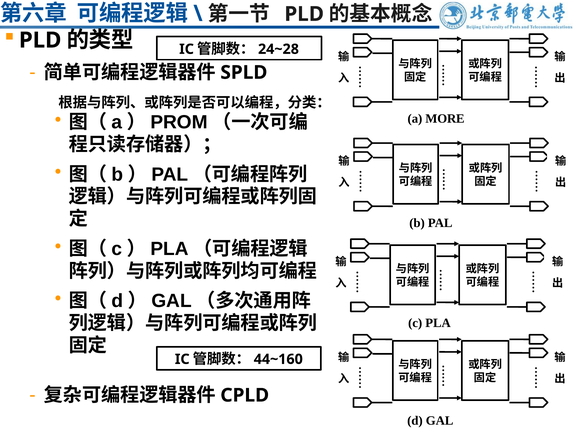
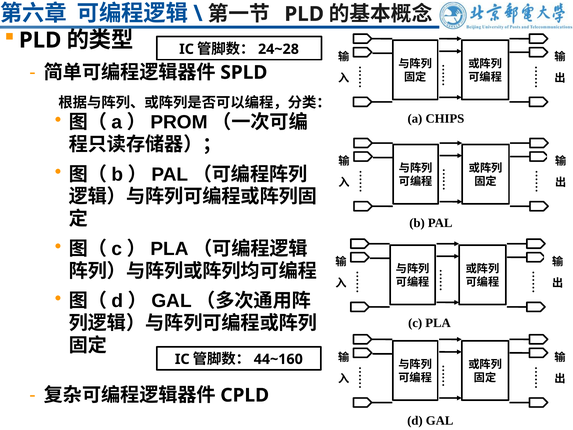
MORE: MORE -> CHIPS
